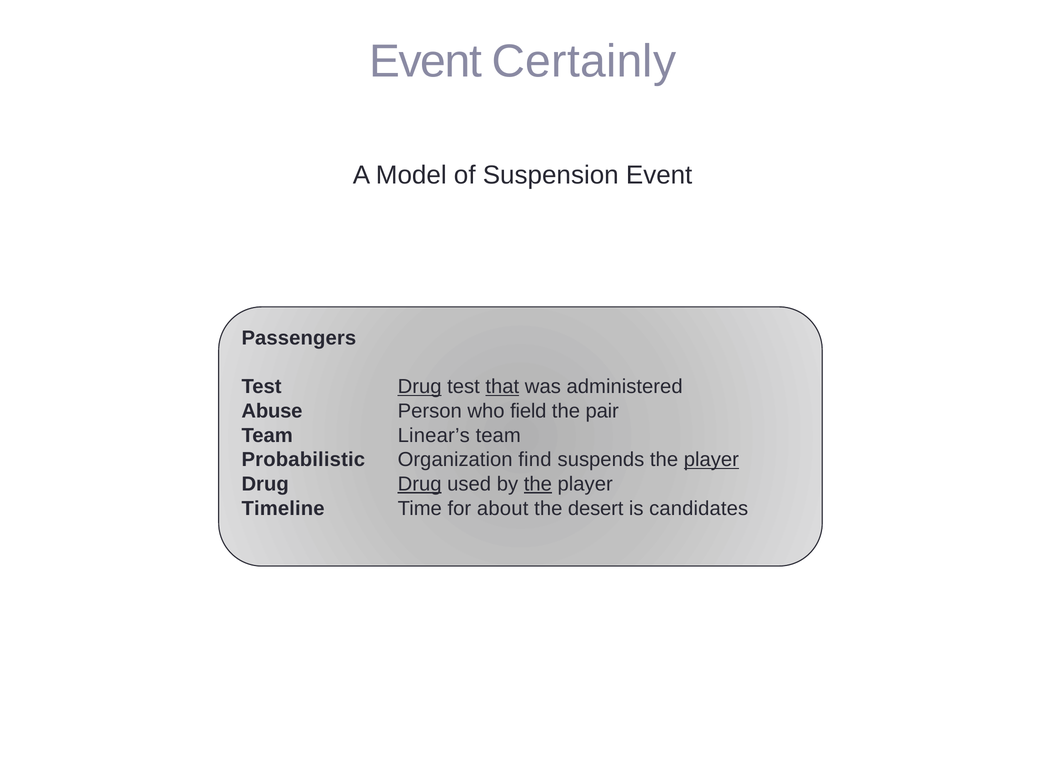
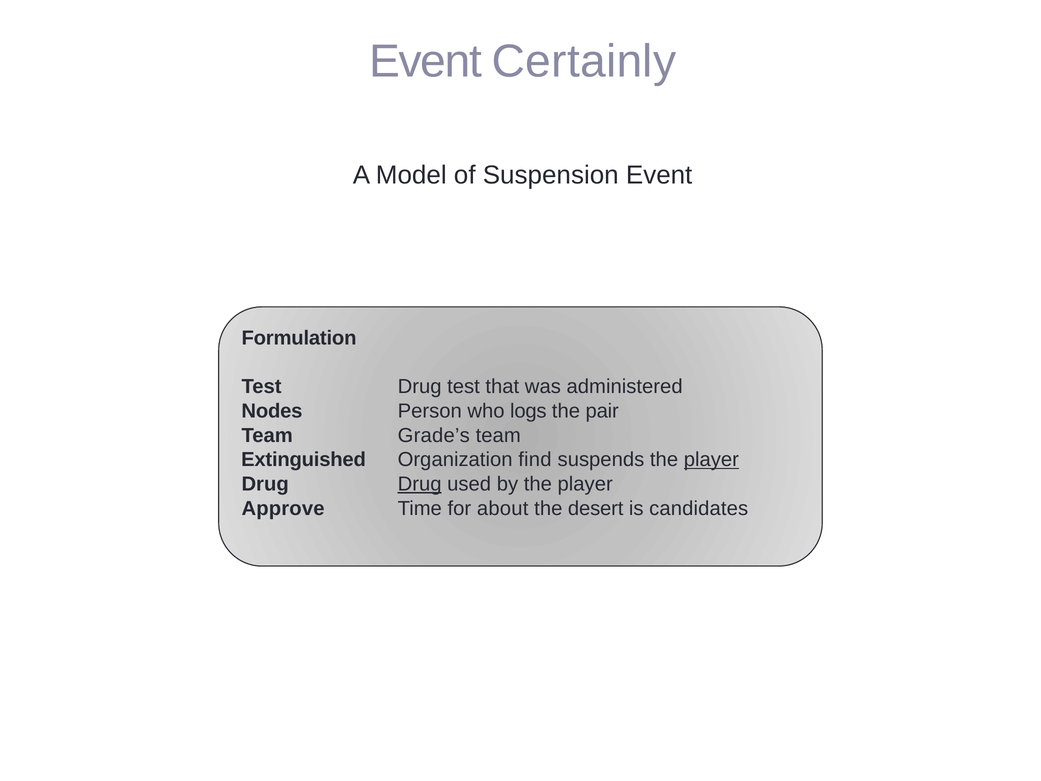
Passengers: Passengers -> Formulation
Drug at (420, 387) underline: present -> none
that underline: present -> none
Abuse: Abuse -> Nodes
field: field -> logs
Linear’s: Linear’s -> Grade’s
Probabilistic: Probabilistic -> Extinguished
the at (538, 484) underline: present -> none
Timeline: Timeline -> Approve
